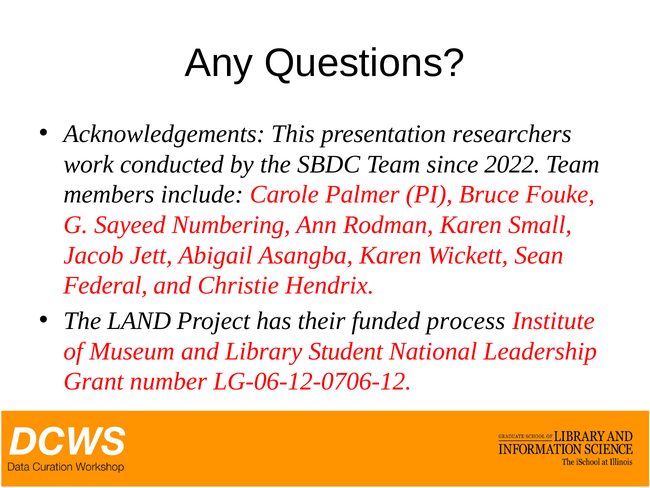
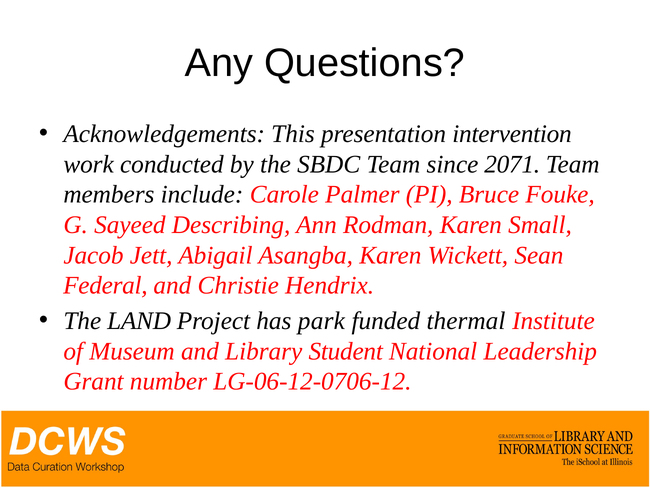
researchers: researchers -> intervention
2022: 2022 -> 2071
Numbering: Numbering -> Describing
their: their -> park
process: process -> thermal
